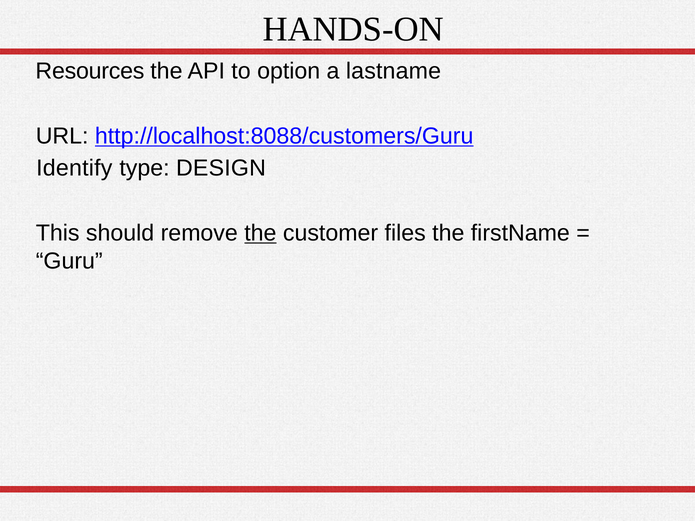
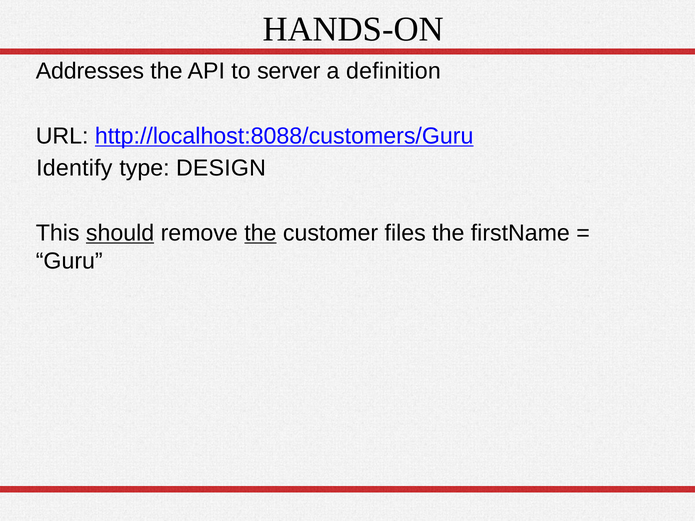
Resources: Resources -> Addresses
option: option -> server
lastname: lastname -> definition
should underline: none -> present
